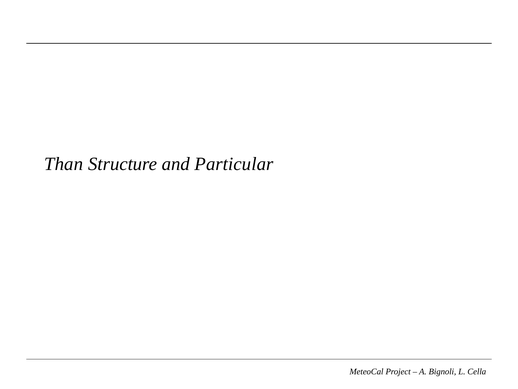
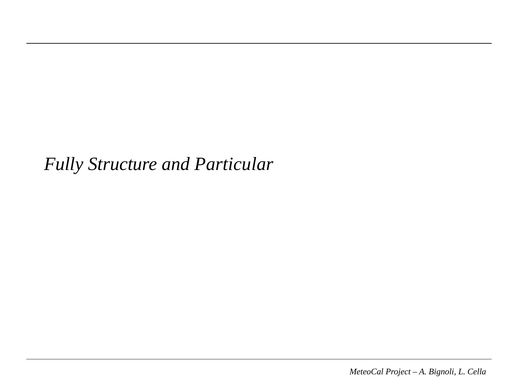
Than: Than -> Fully
